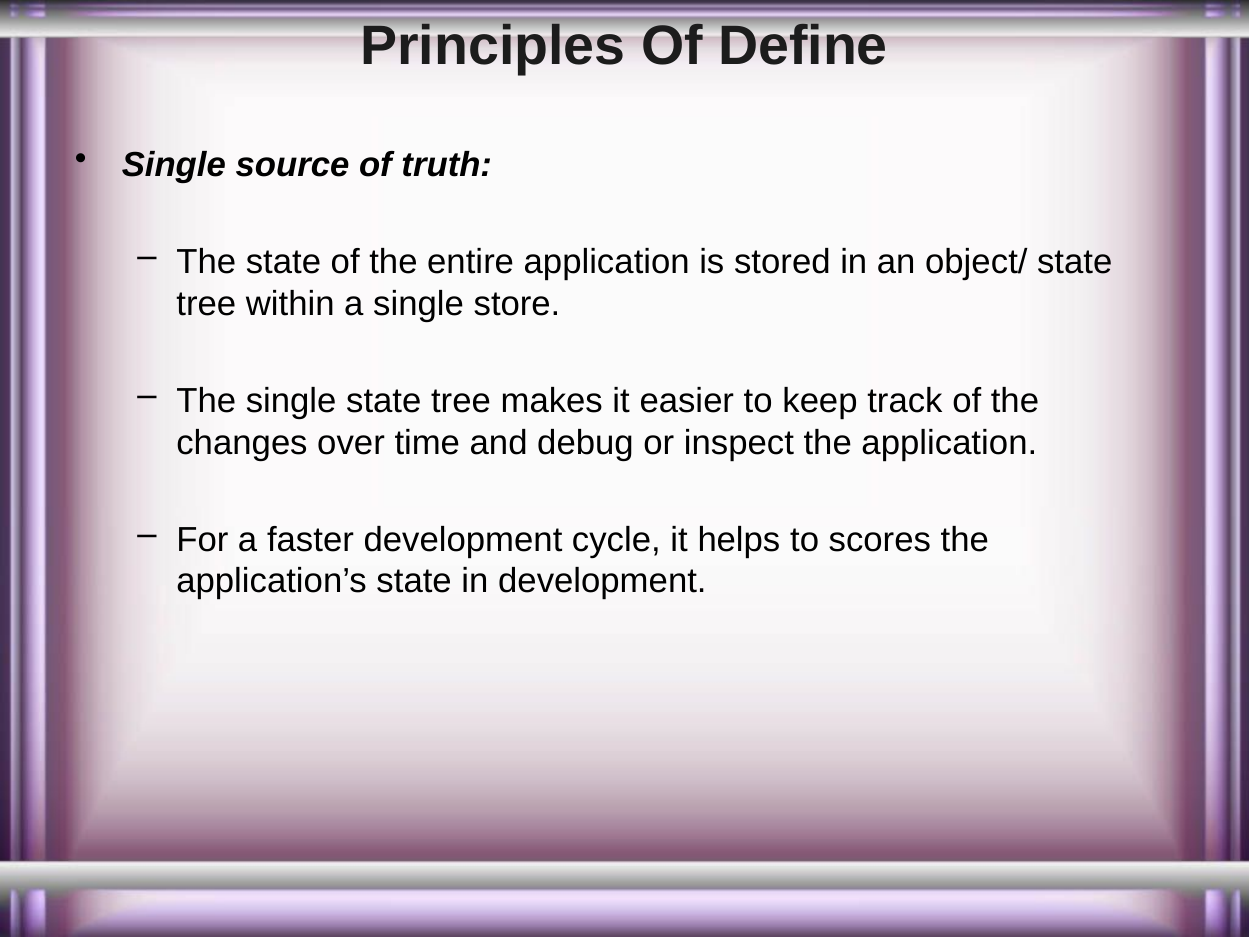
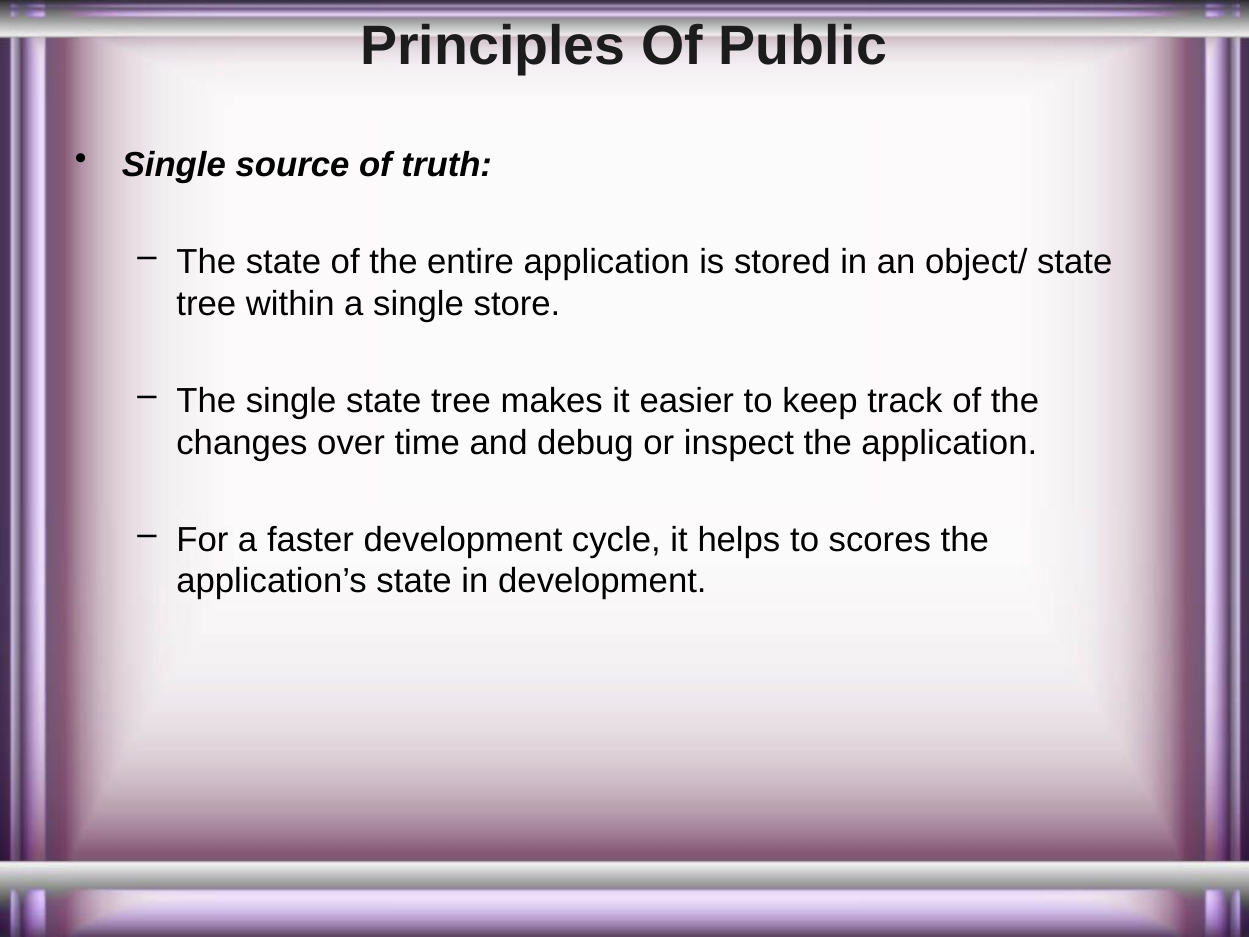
Define: Define -> Public
